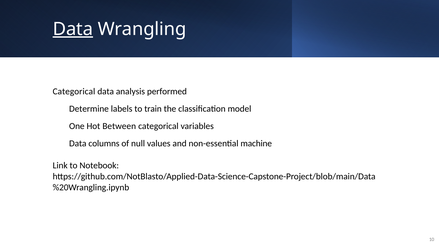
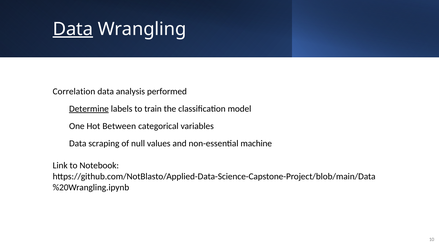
Categorical at (74, 91): Categorical -> Correlation
Determine underline: none -> present
columns: columns -> scraping
